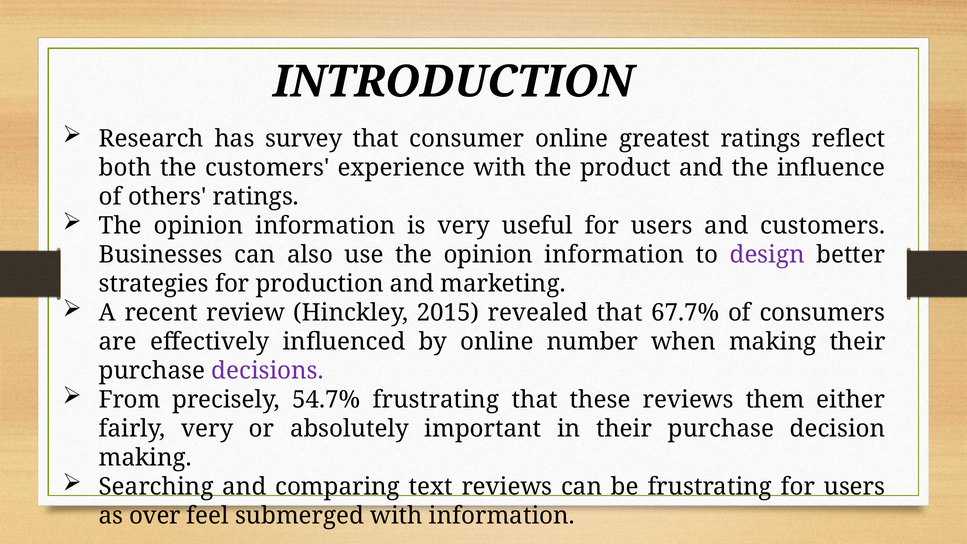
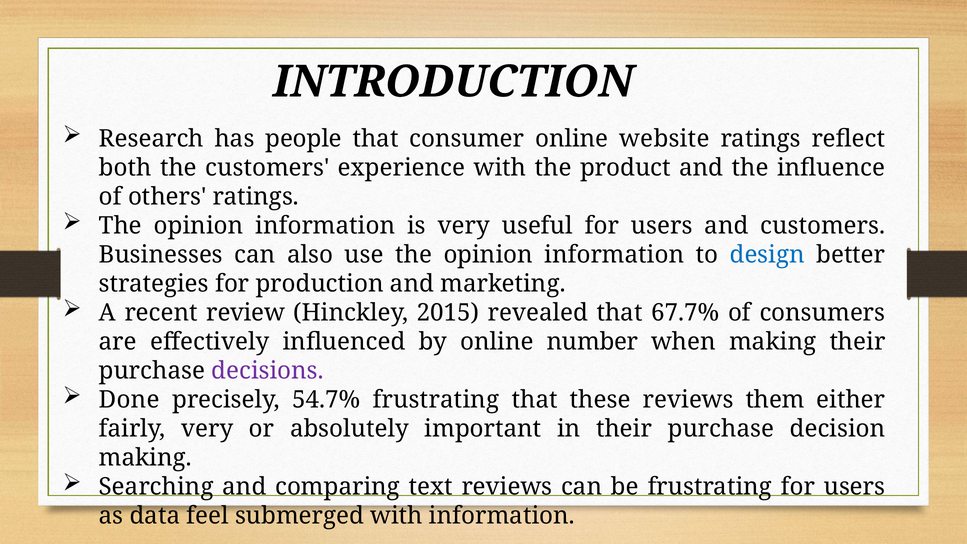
survey: survey -> people
greatest: greatest -> website
design colour: purple -> blue
From: From -> Done
over: over -> data
